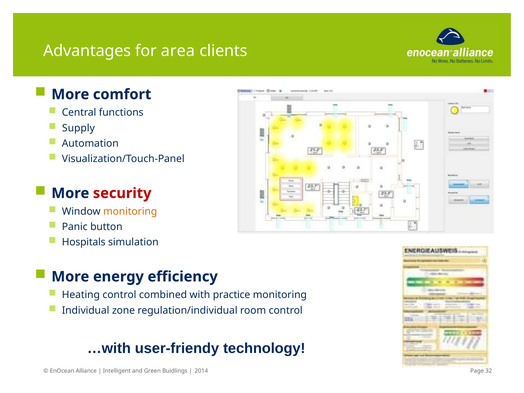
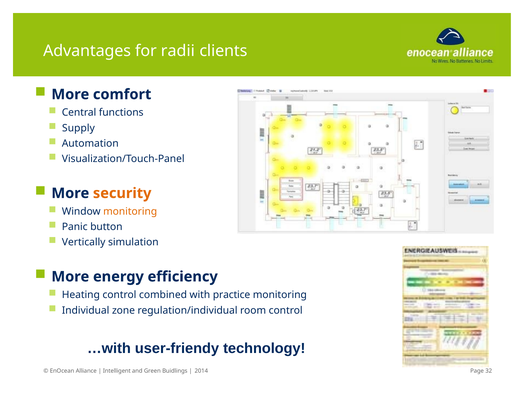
area: area -> radii
security colour: red -> orange
Hospitals: Hospitals -> Vertically
